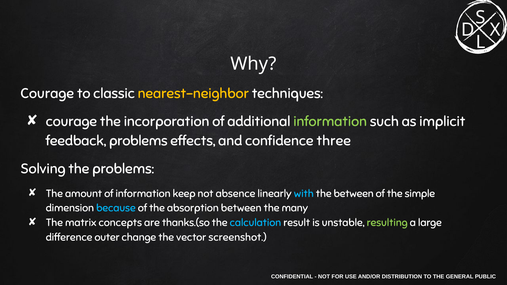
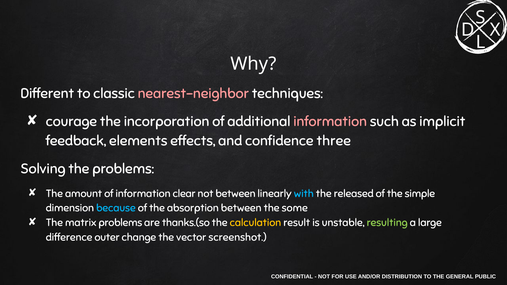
Courage at (47, 94): Courage -> Different
nearest-neighbor colour: yellow -> pink
information at (330, 121) colour: light green -> pink
feedback problems: problems -> elements
keep: keep -> clear
not absence: absence -> between
the between: between -> released
many: many -> some
matrix concepts: concepts -> problems
calculation colour: light blue -> yellow
